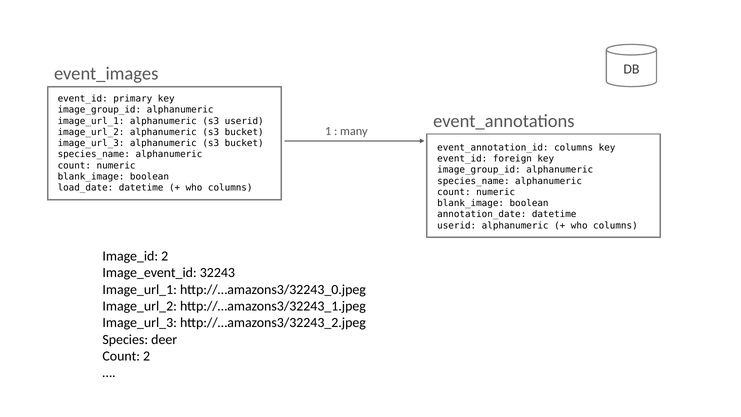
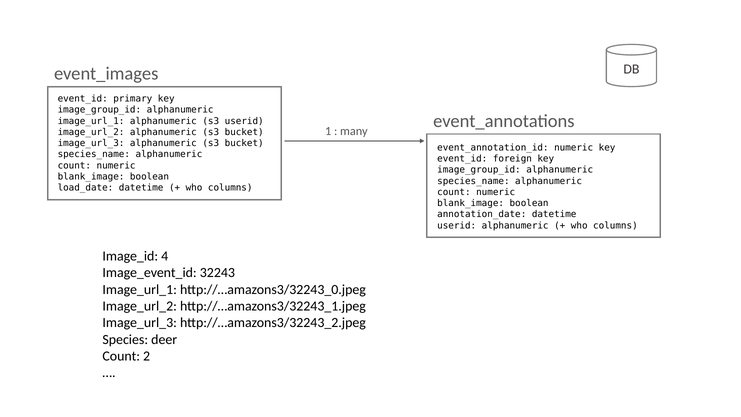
event_annotation_id columns: columns -> numeric
Image_id 2: 2 -> 4
